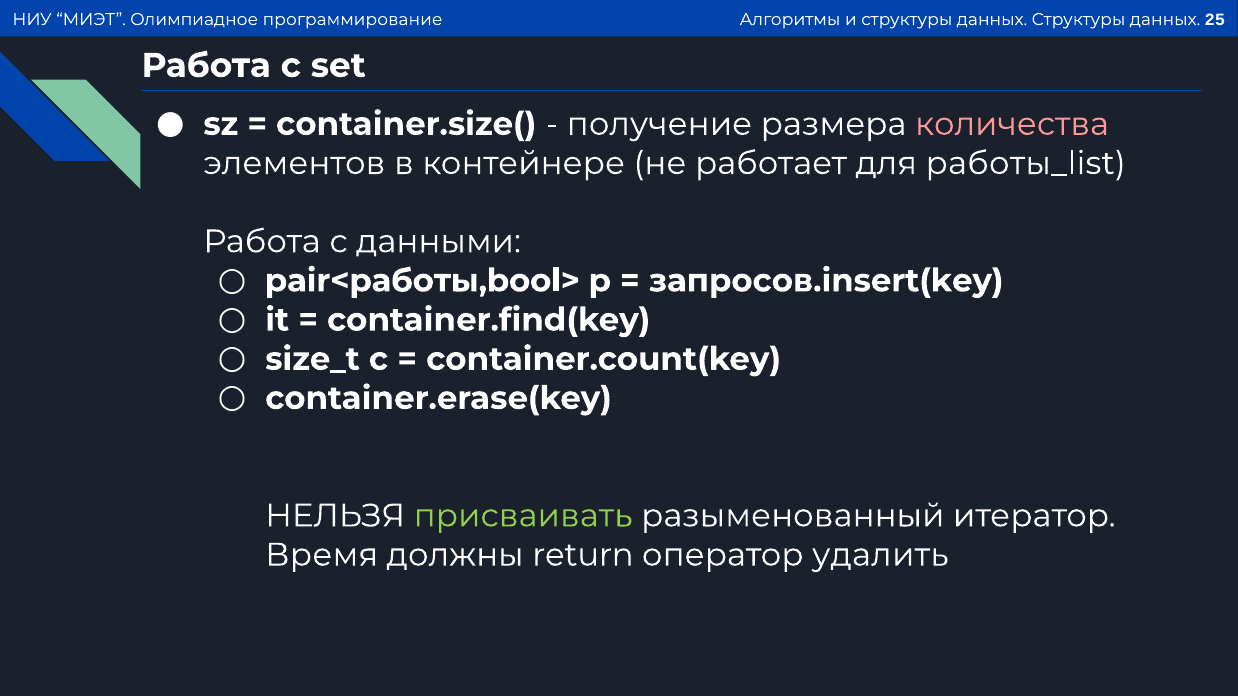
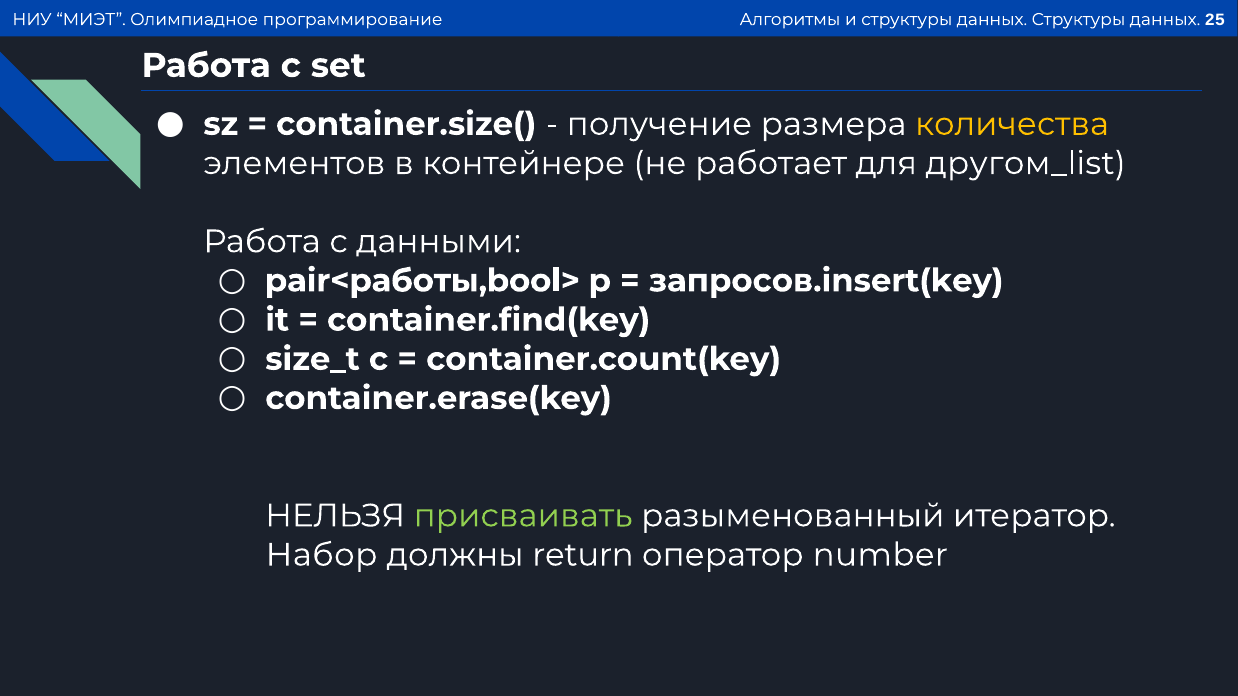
количества colour: pink -> yellow
работы_list: работы_list -> другом_list
Время: Время -> Набор
удалить: удалить -> number
